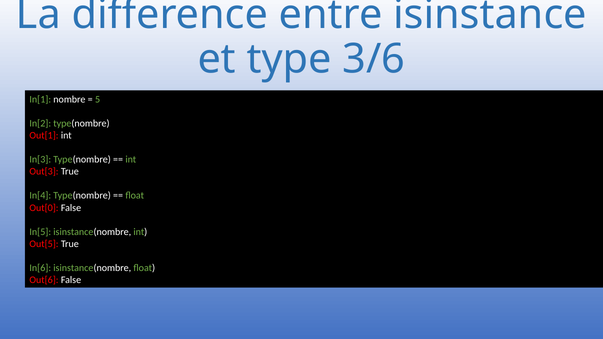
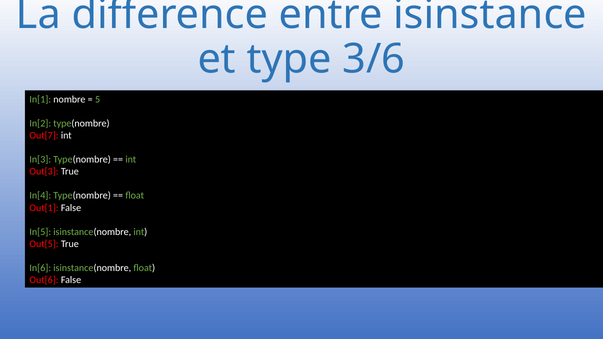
Out[1: Out[1 -> Out[7
Out[0: Out[0 -> Out[1
